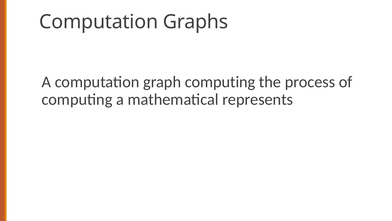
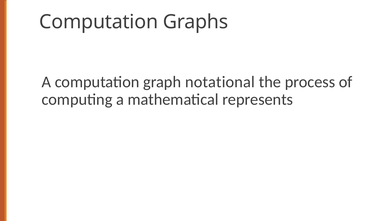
graph computing: computing -> notational
